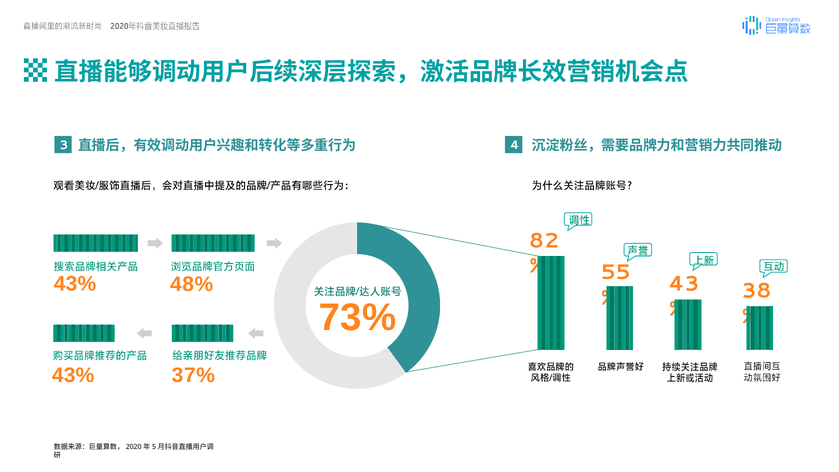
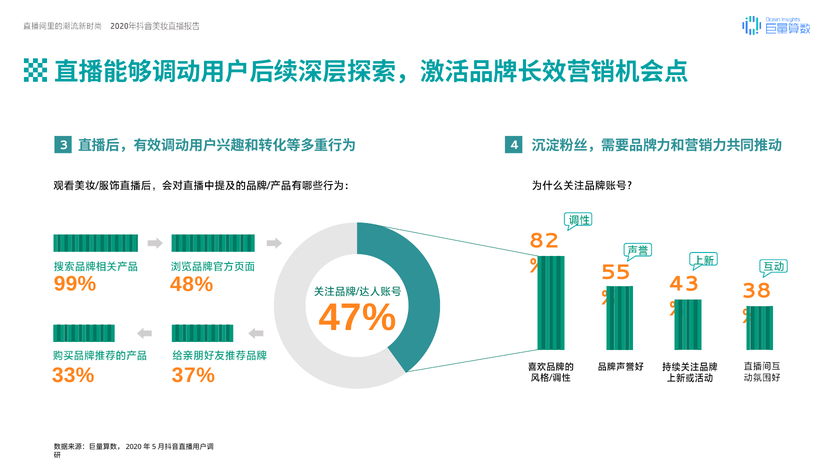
43% at (75, 284): 43% -> 99%
73%: 73% -> 47%
43% at (73, 375): 43% -> 33%
